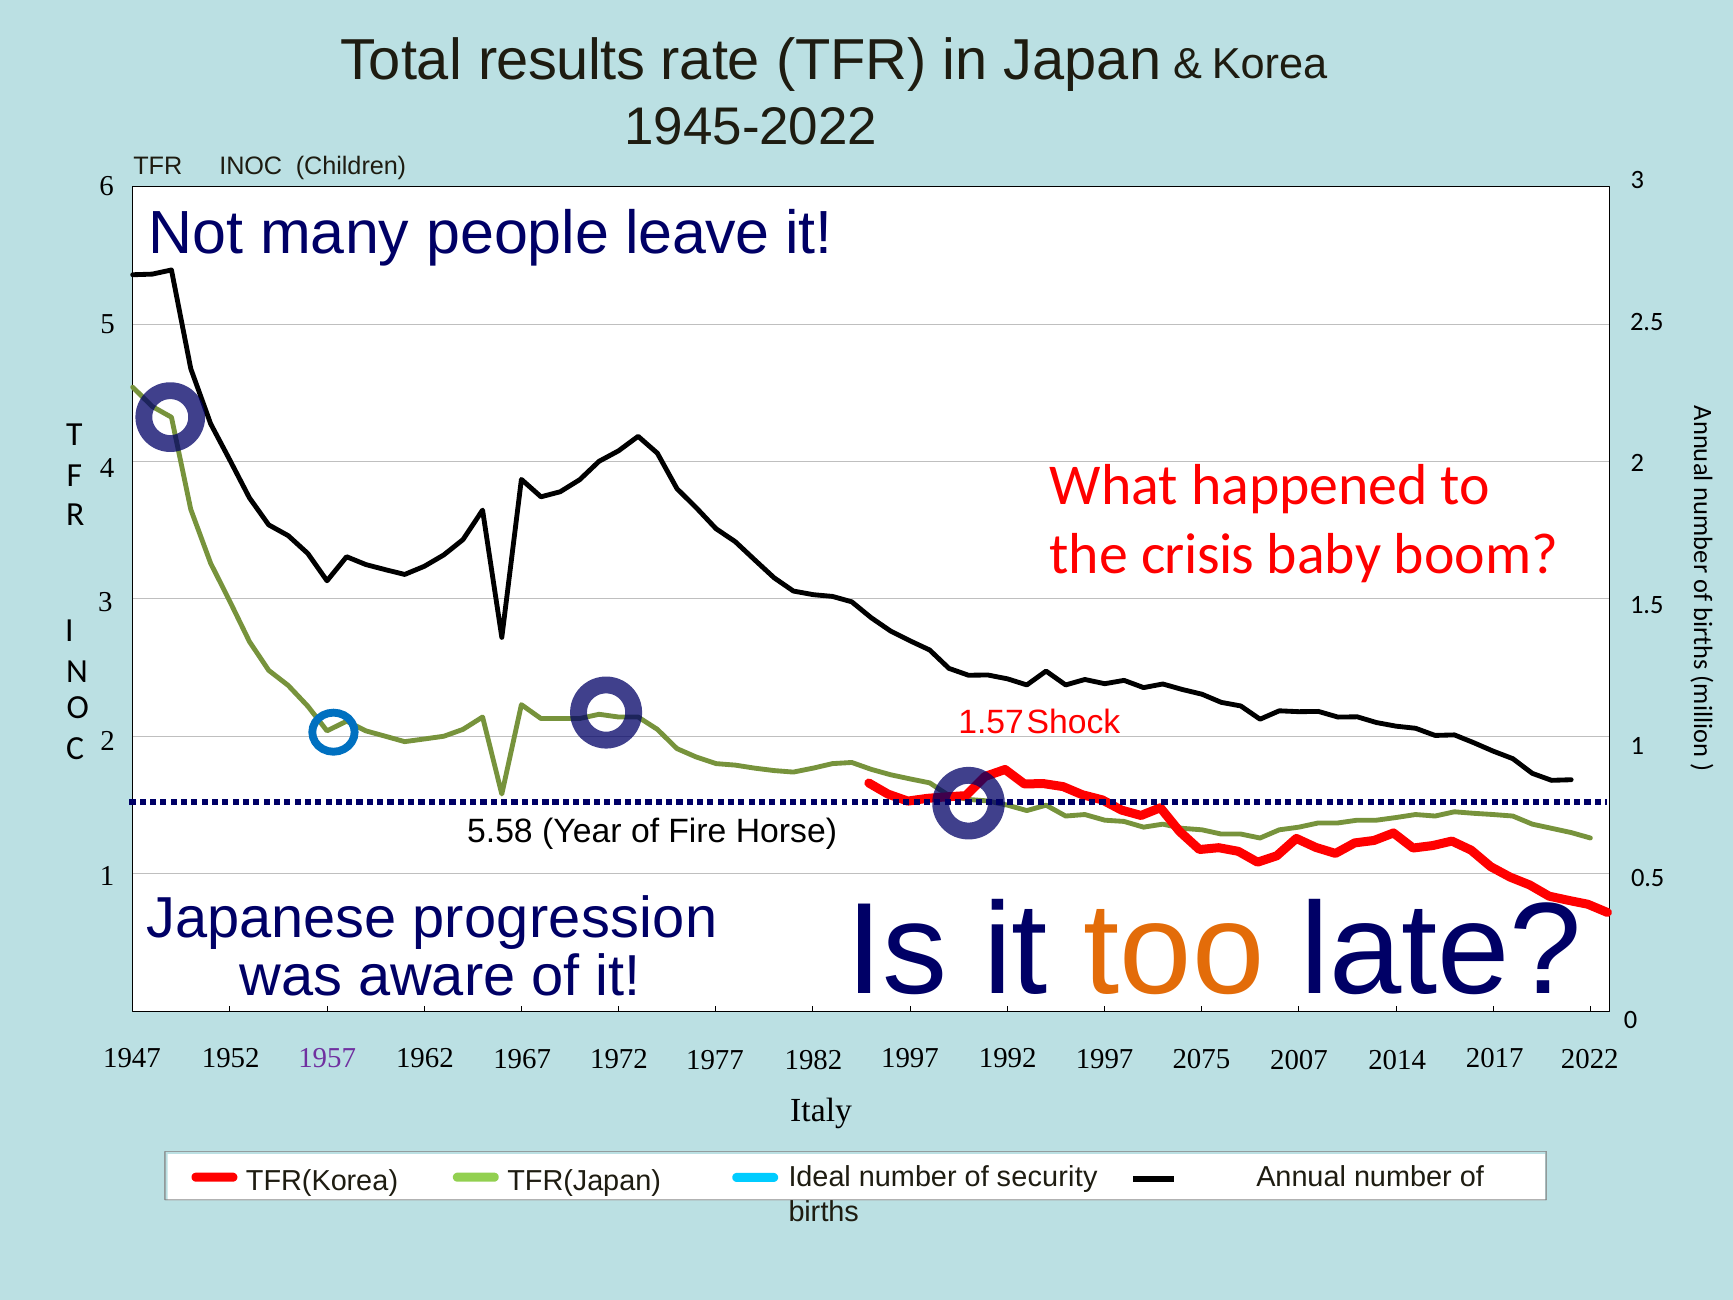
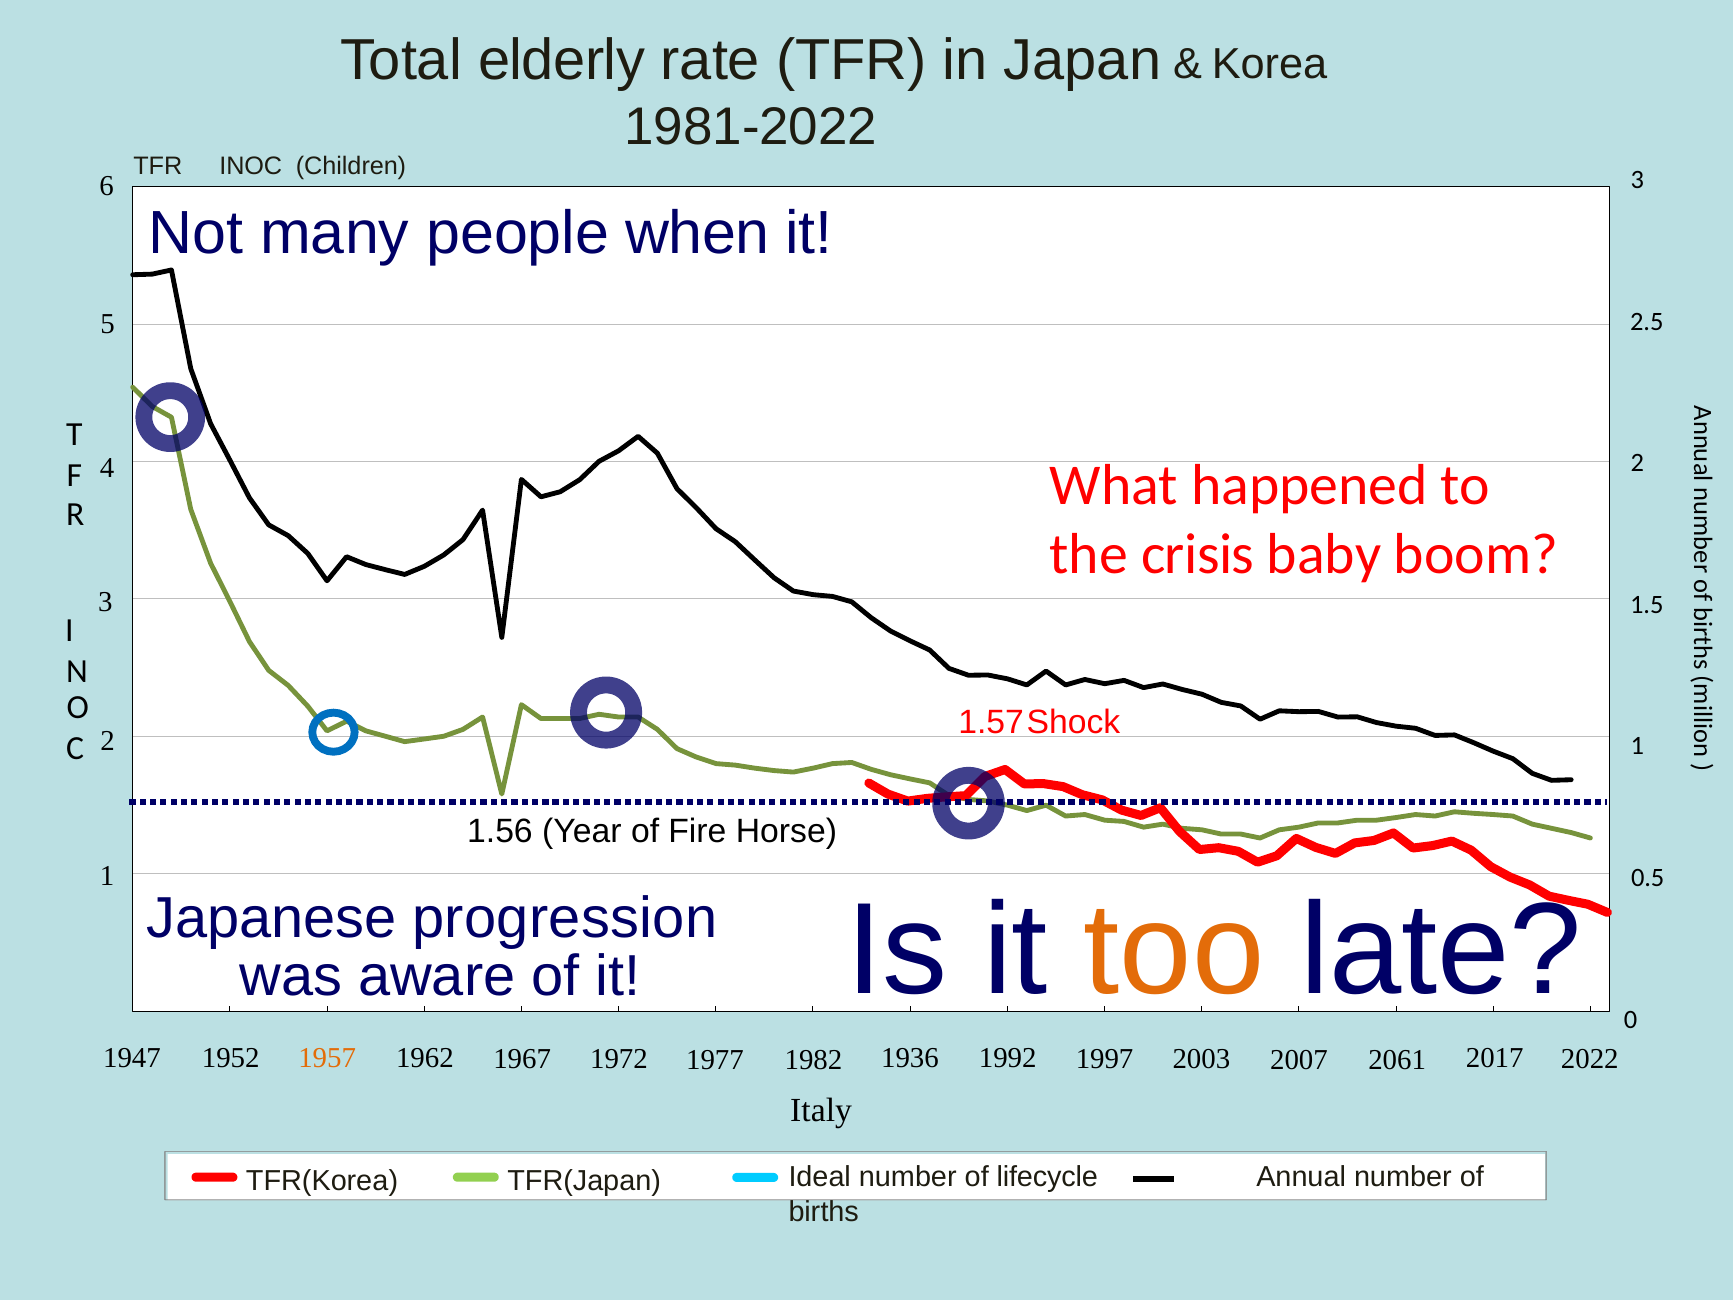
results: results -> elderly
1945-2022: 1945-2022 -> 1981-2022
leave: leave -> when
5.58: 5.58 -> 1.56
1957 colour: purple -> orange
1982 1997: 1997 -> 1936
2075: 2075 -> 2003
2014: 2014 -> 2061
security: security -> lifecycle
